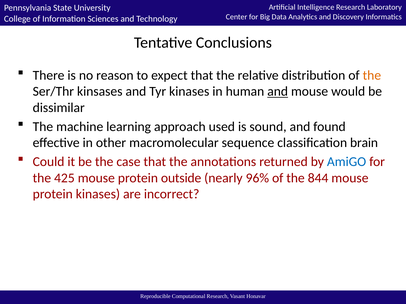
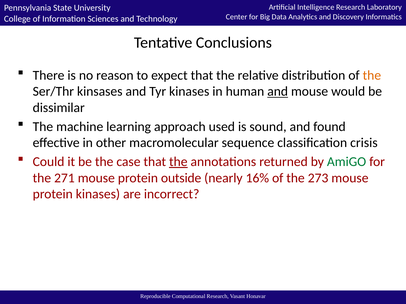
brain: brain -> crisis
the at (178, 162) underline: none -> present
AmiGO colour: blue -> green
425: 425 -> 271
96%: 96% -> 16%
844: 844 -> 273
